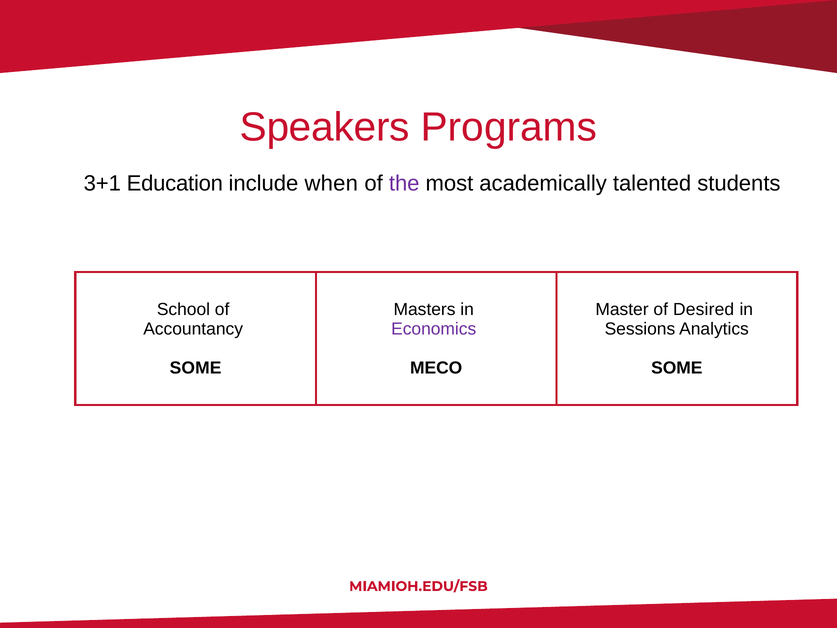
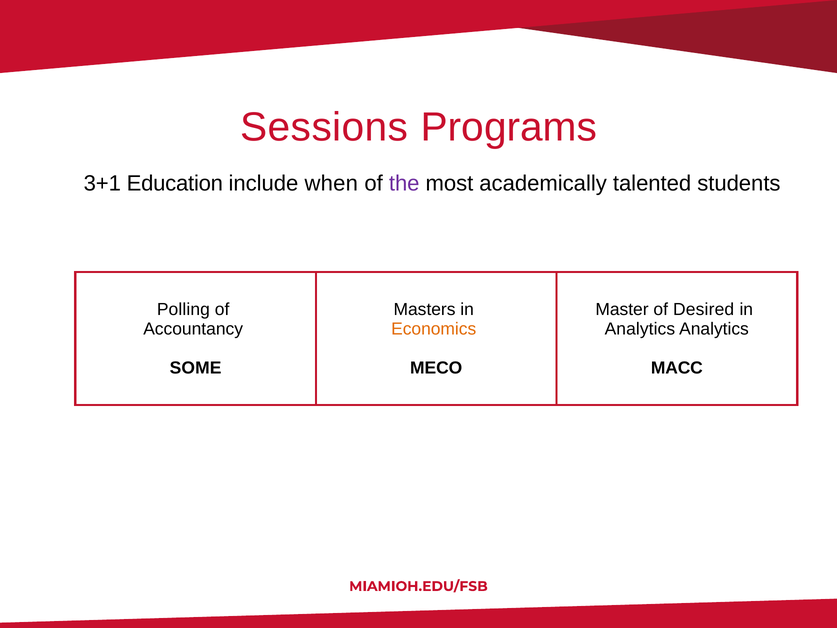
Speakers: Speakers -> Sessions
School: School -> Polling
Economics colour: purple -> orange
Sessions at (640, 329): Sessions -> Analytics
SOME at (677, 368): SOME -> MACC
